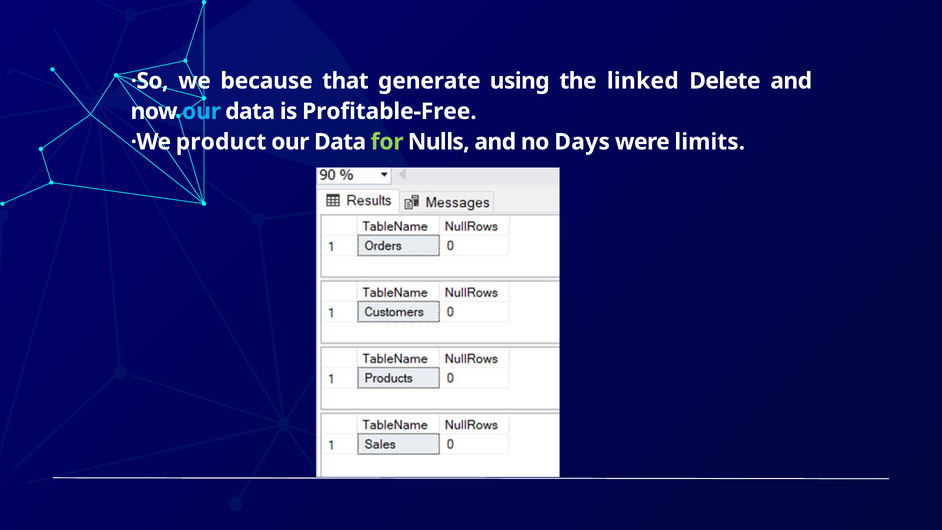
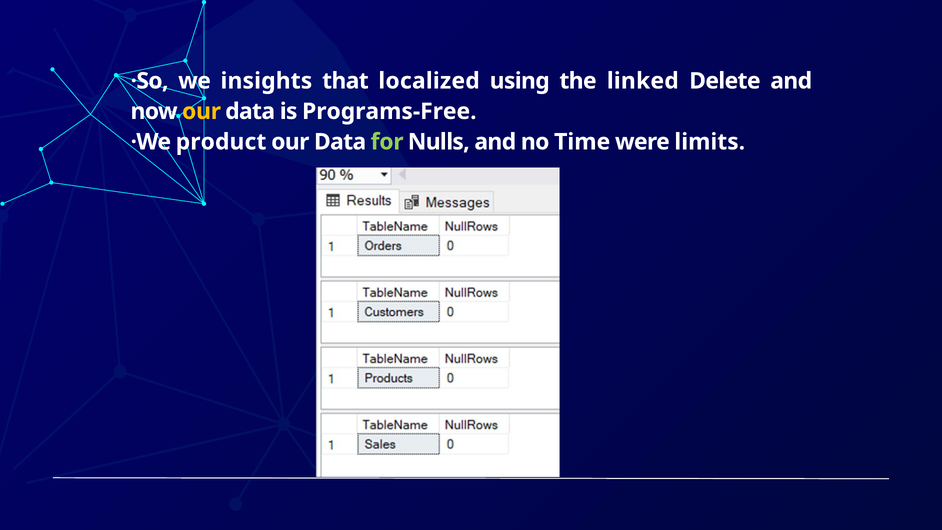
because: because -> insights
generate: generate -> localized
our at (201, 111) colour: light blue -> yellow
Profitable-Free: Profitable-Free -> Programs-Free
Days: Days -> Time
